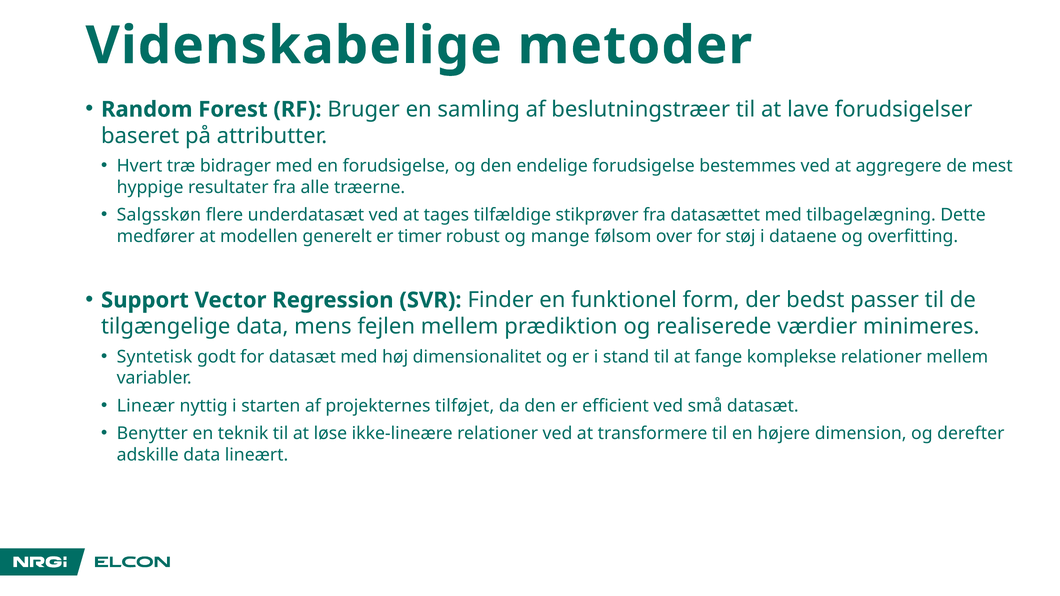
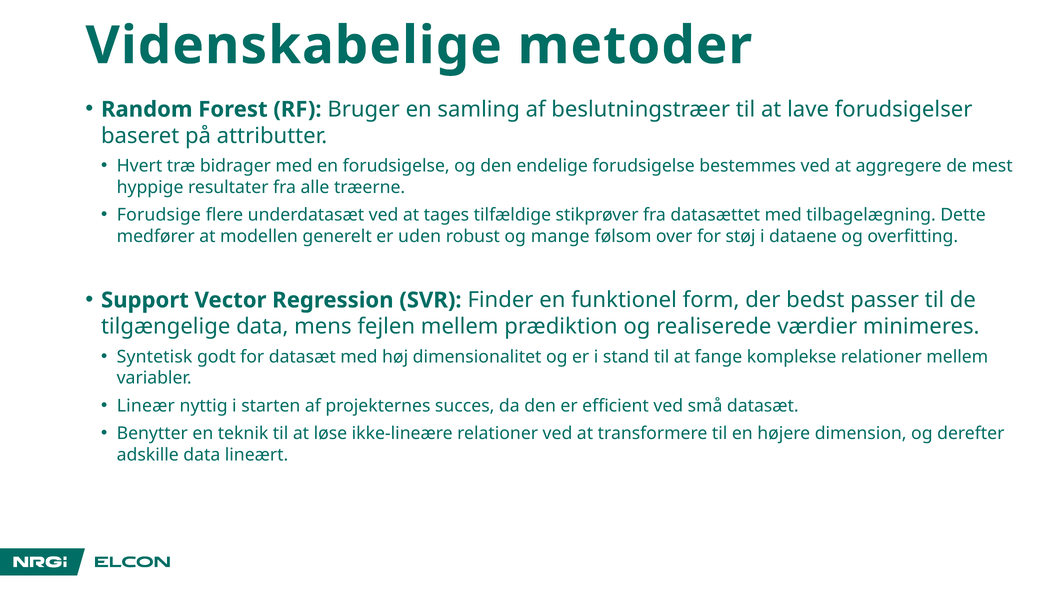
Salgsskøn: Salgsskøn -> Forudsige
timer: timer -> uden
tilføjet: tilføjet -> succes
